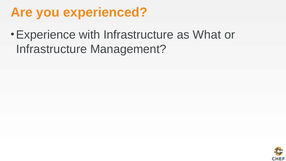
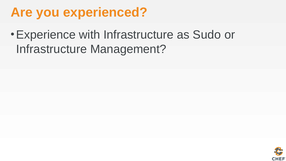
What: What -> Sudo
